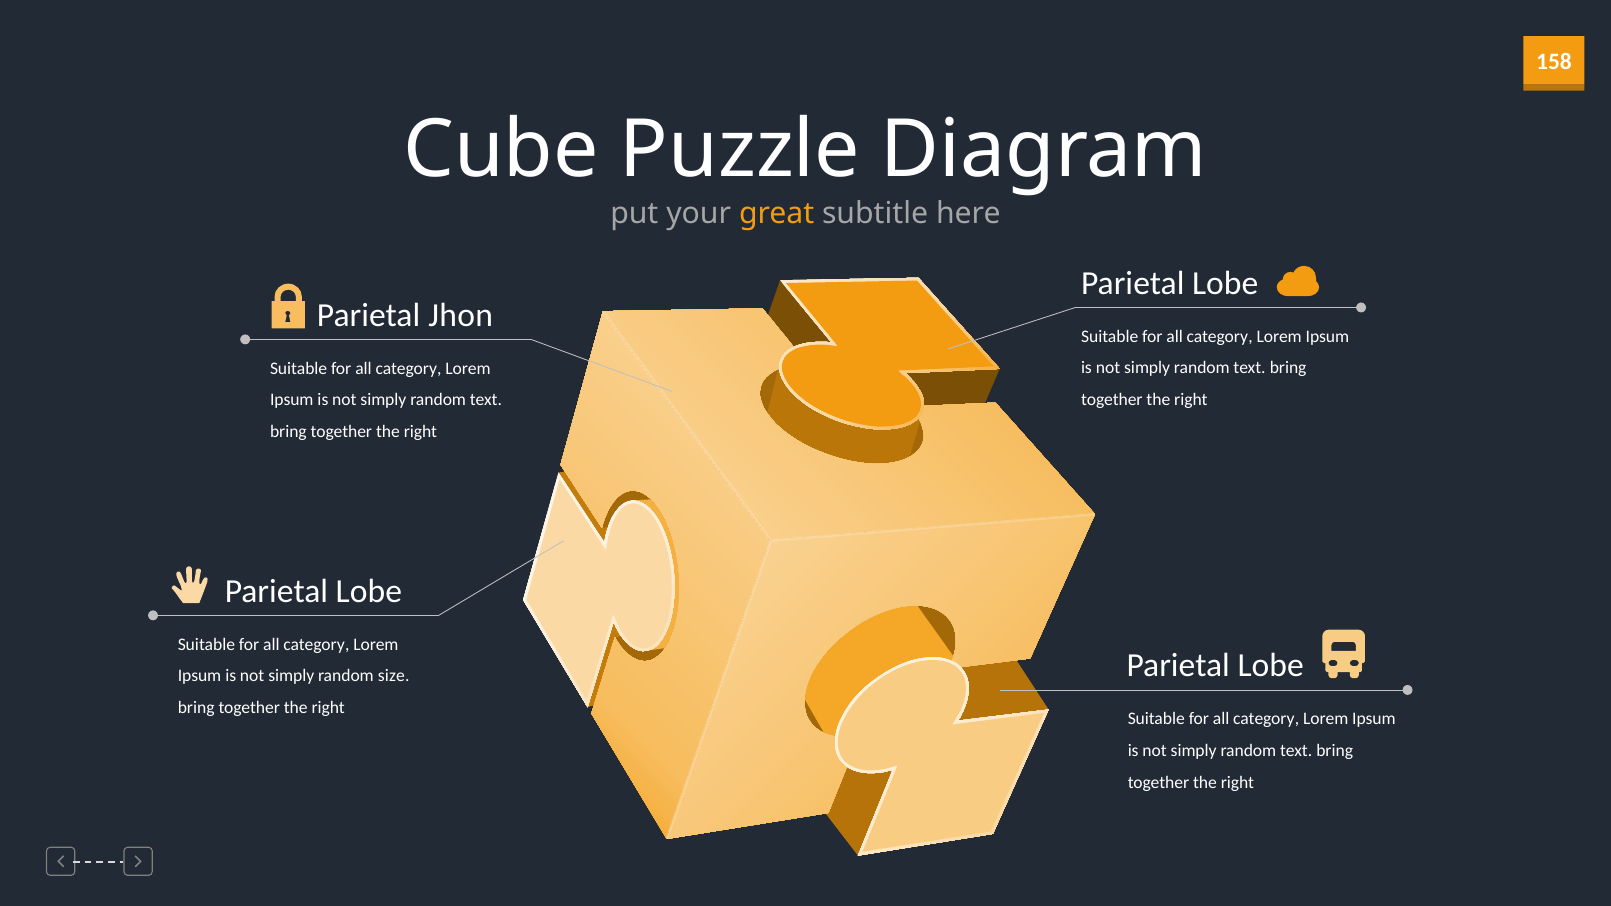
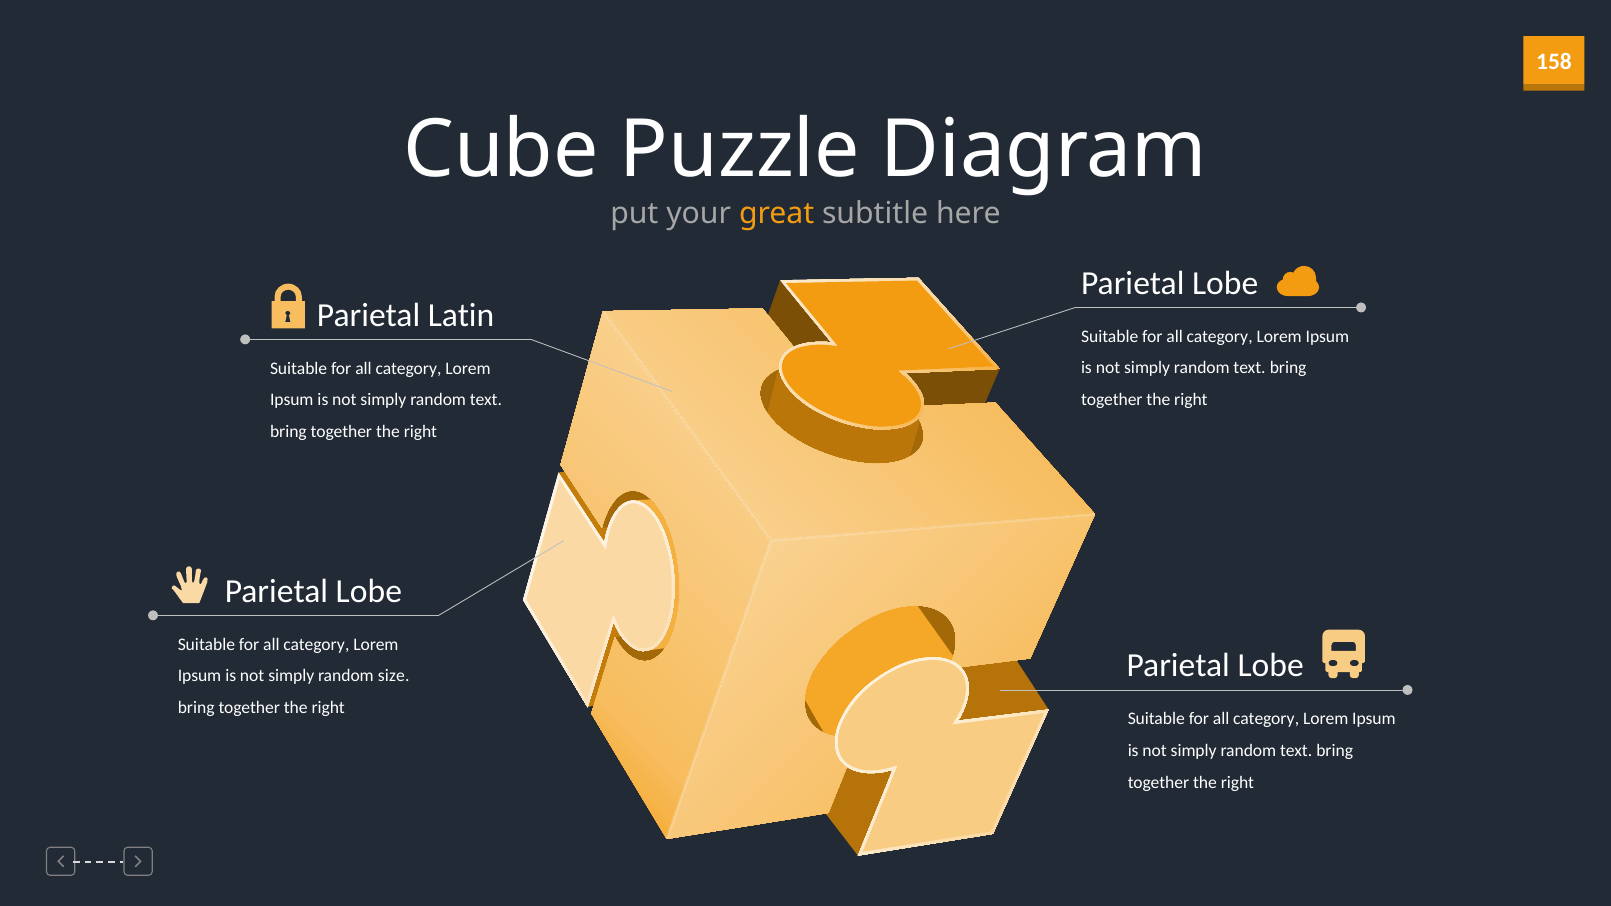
Jhon: Jhon -> Latin
